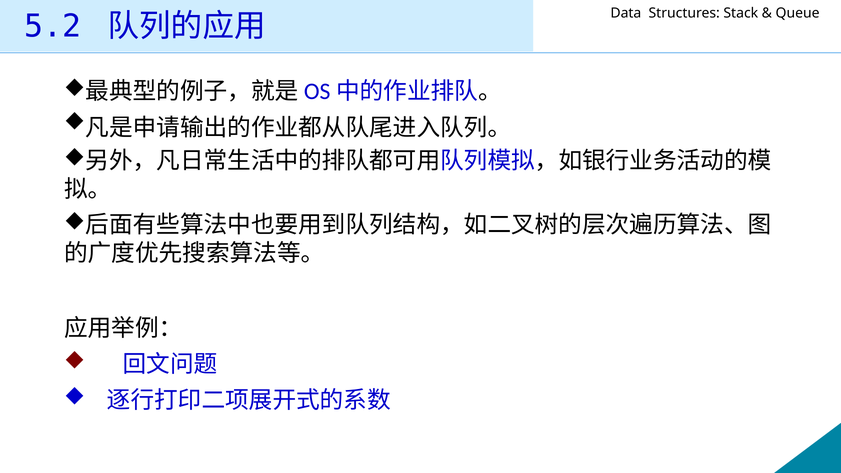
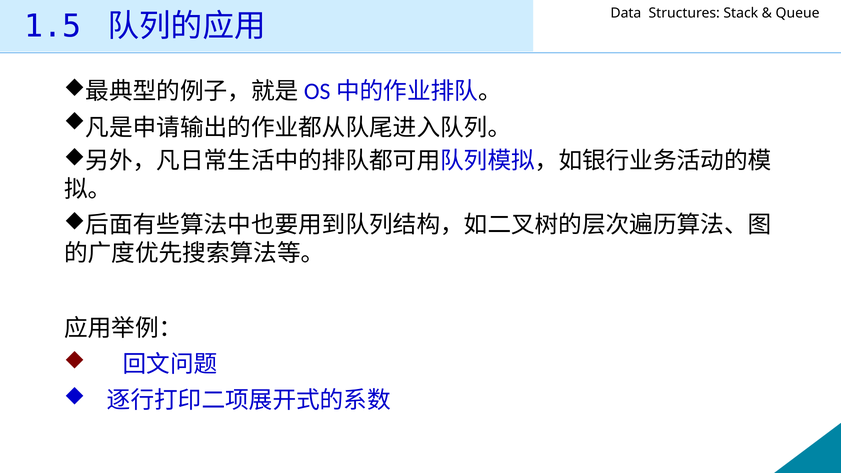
5.2: 5.2 -> 1.5
